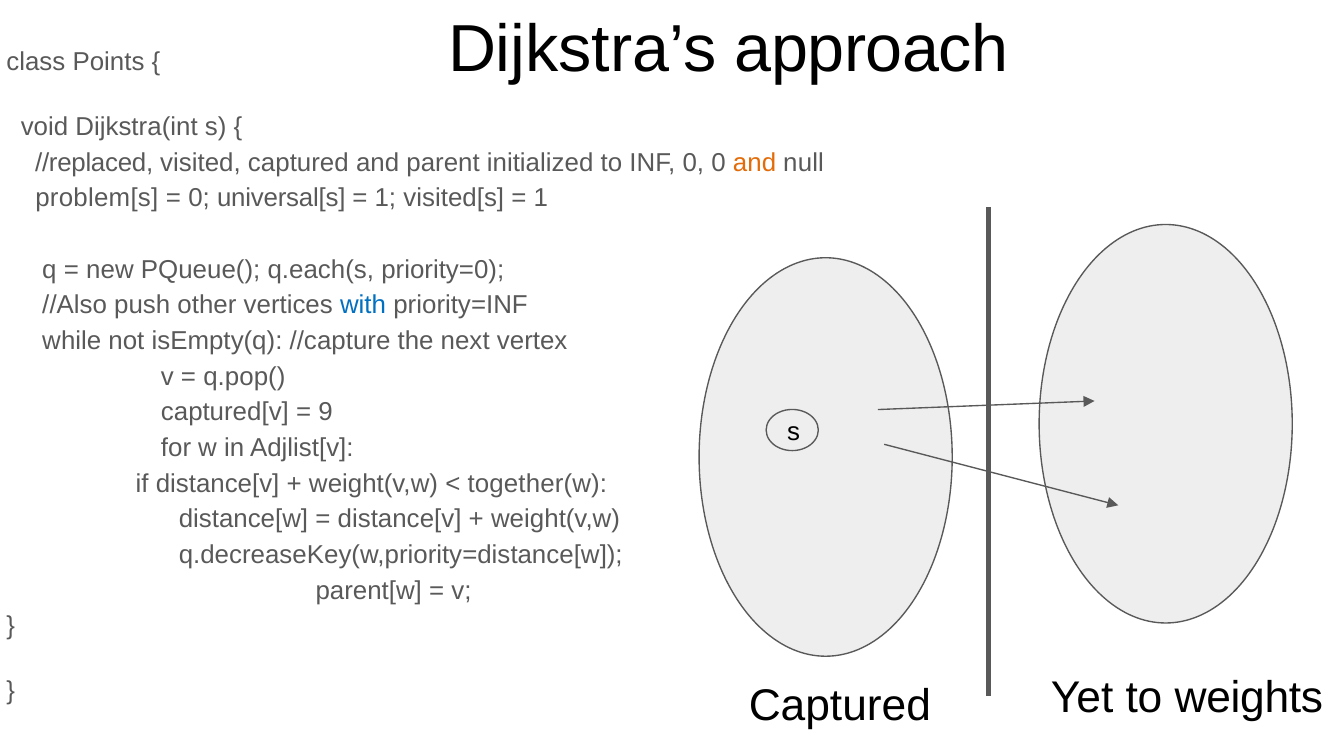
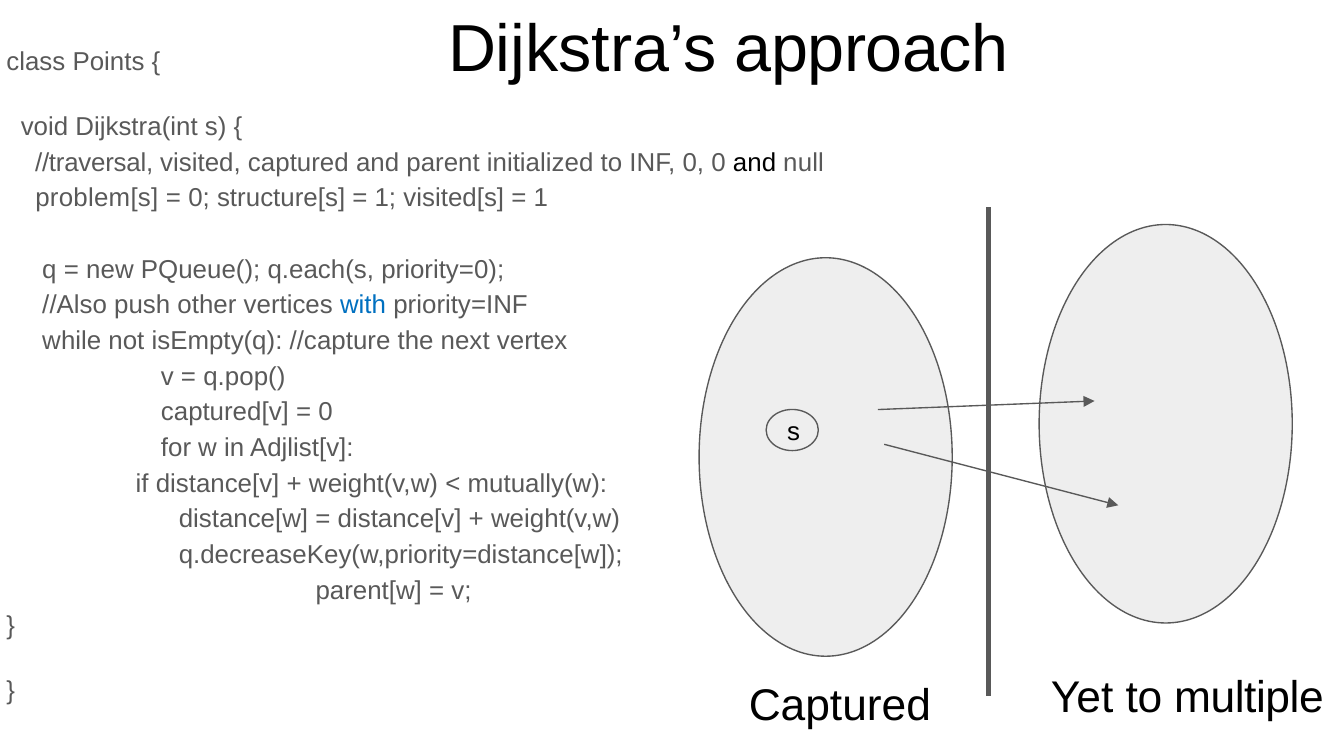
//replaced: //replaced -> //traversal
and at (755, 163) colour: orange -> black
universal[s: universal[s -> structure[s
9 at (326, 412): 9 -> 0
together(w: together(w -> mutually(w
weights: weights -> multiple
